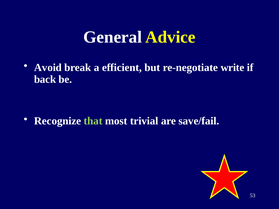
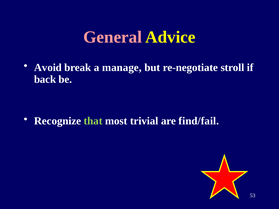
General colour: white -> pink
efficient: efficient -> manage
write: write -> stroll
save/fail: save/fail -> find/fail
